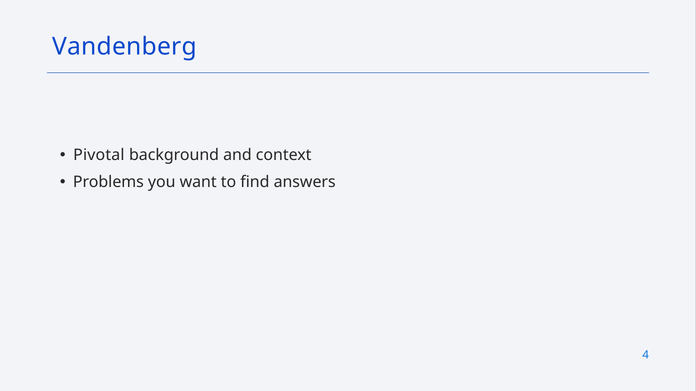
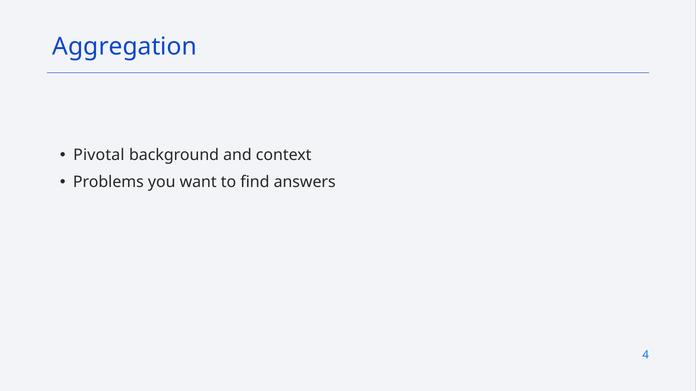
Vandenberg: Vandenberg -> Aggregation
